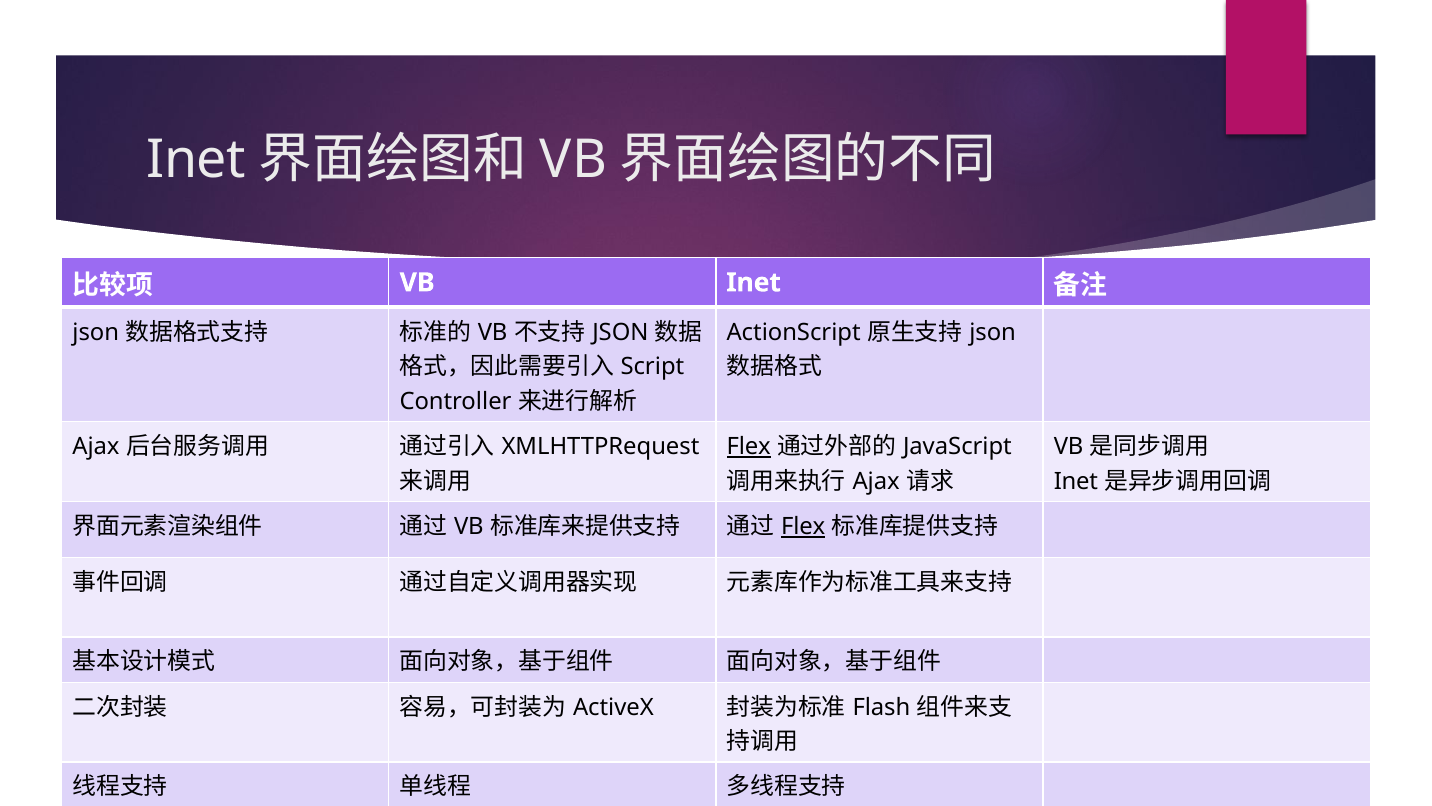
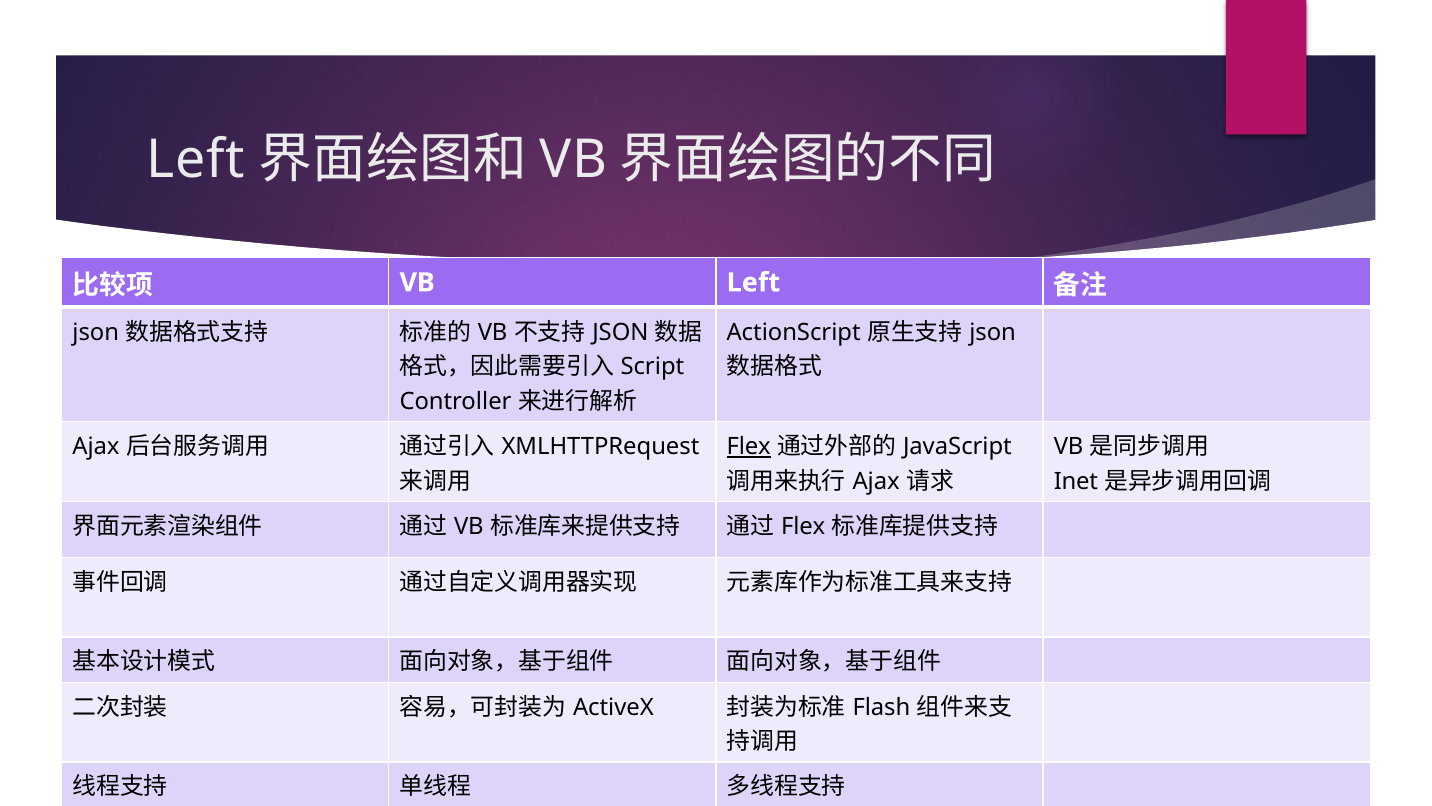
Inet at (196, 160): Inet -> Left
VB Inet: Inet -> Left
Flex at (803, 526) underline: present -> none
